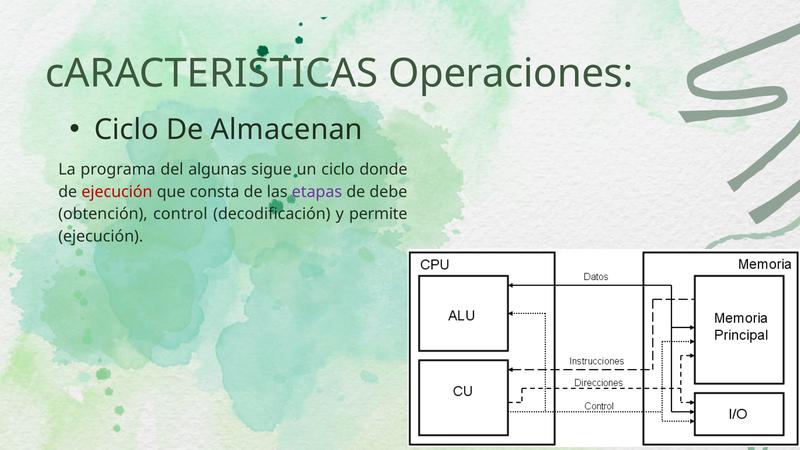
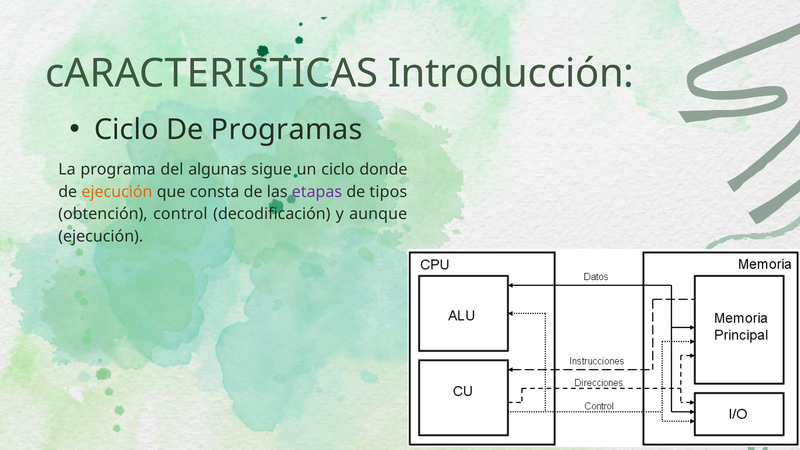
Operaciones: Operaciones -> Introducción
Almacenan: Almacenan -> Programas
ejecución at (117, 192) colour: red -> orange
debe: debe -> tipos
permite: permite -> aunque
